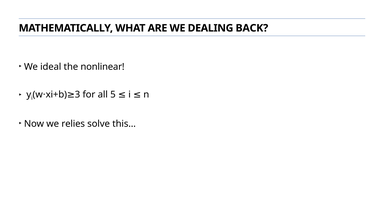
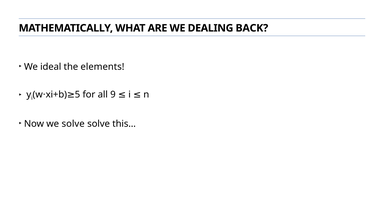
nonlinear: nonlinear -> elements
3: 3 -> 5
5: 5 -> 9
we relies: relies -> solve
